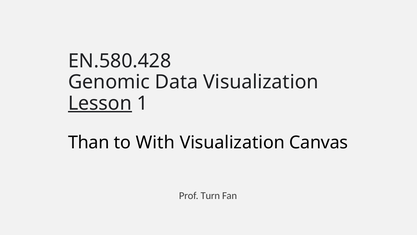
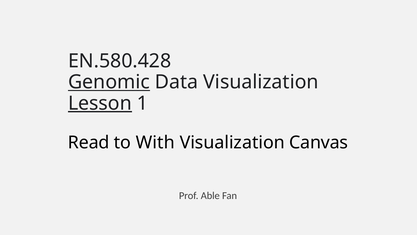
Genomic underline: none -> present
Than: Than -> Read
Turn: Turn -> Able
